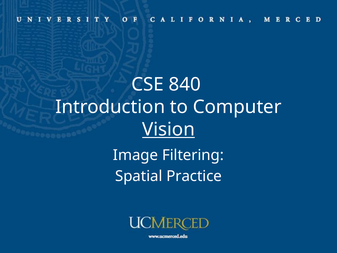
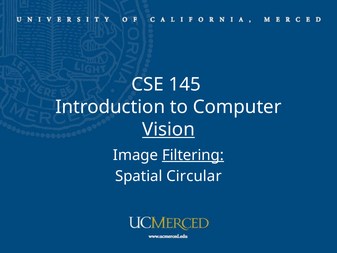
840: 840 -> 145
Filtering underline: none -> present
Practice: Practice -> Circular
